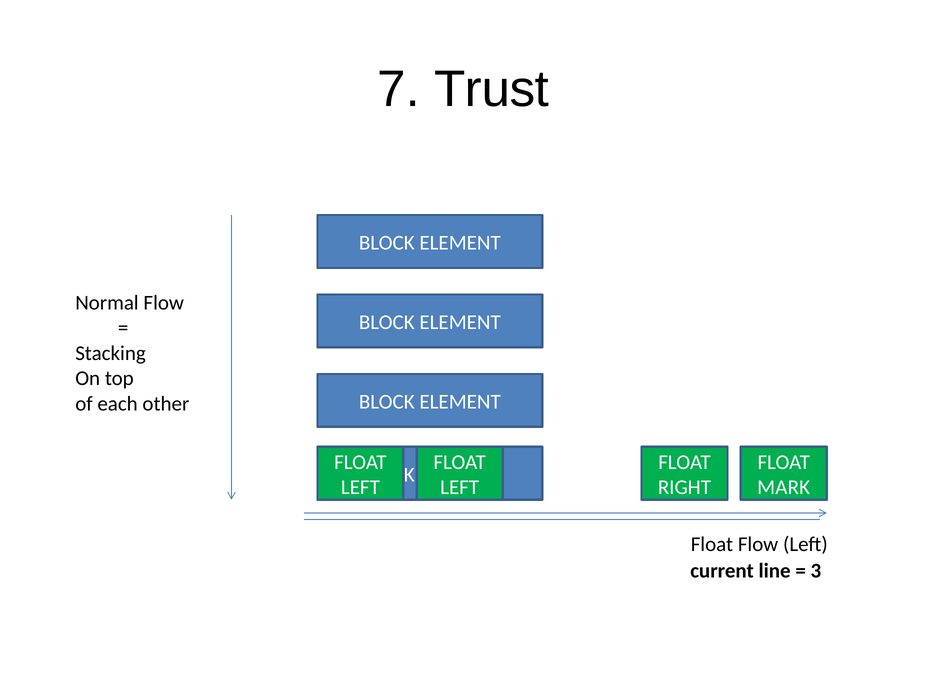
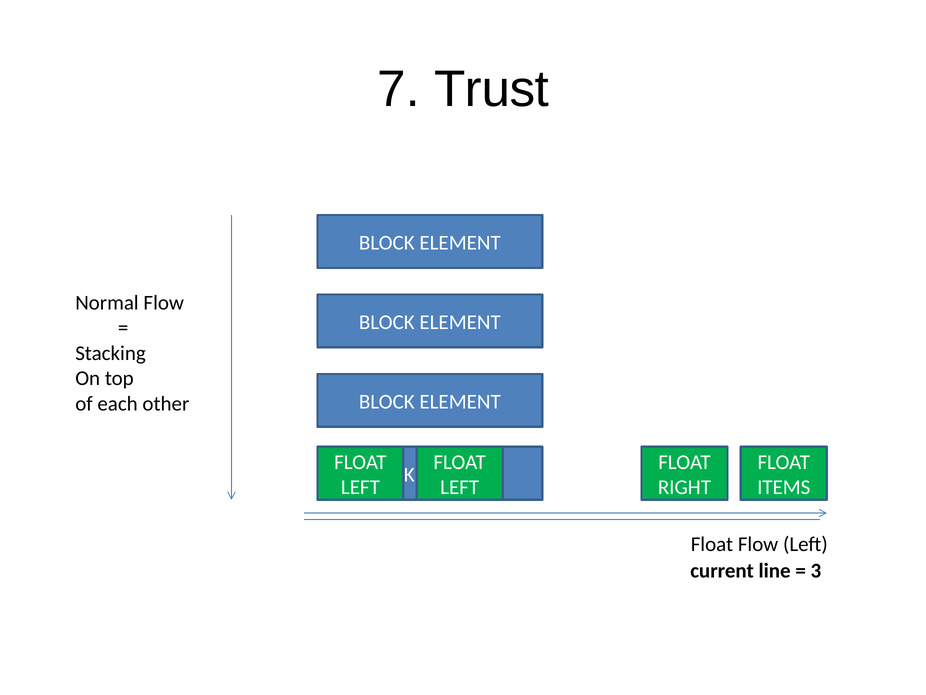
MARK: MARK -> ITEMS
